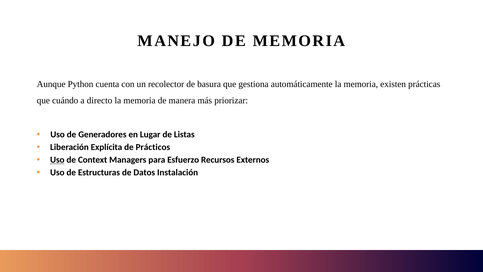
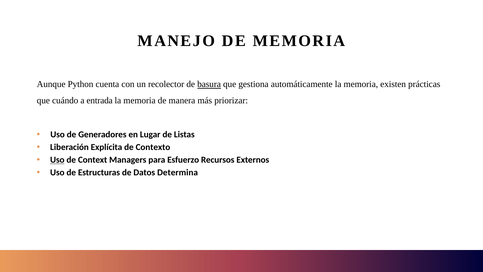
basura underline: none -> present
directo: directo -> entrada
Prácticos: Prácticos -> Contexto
Instalación: Instalación -> Determina
